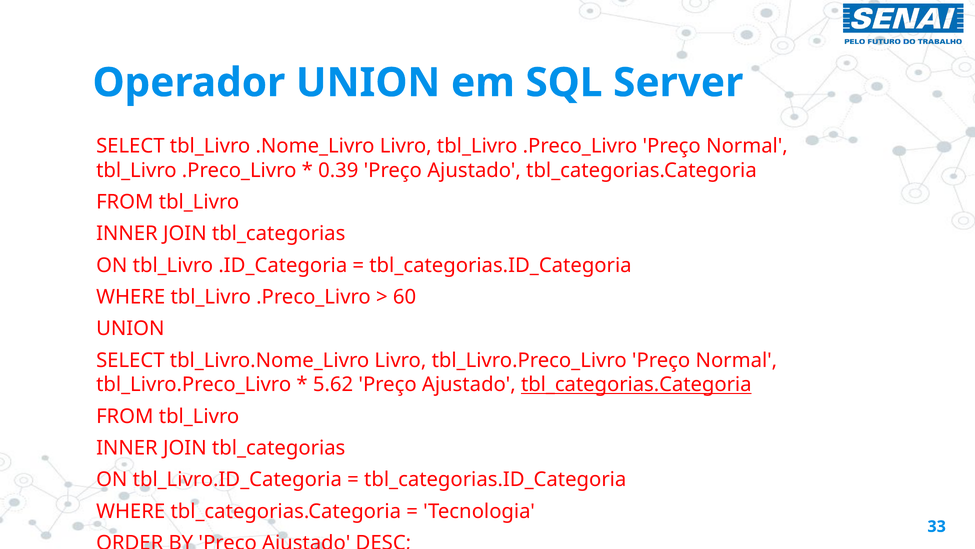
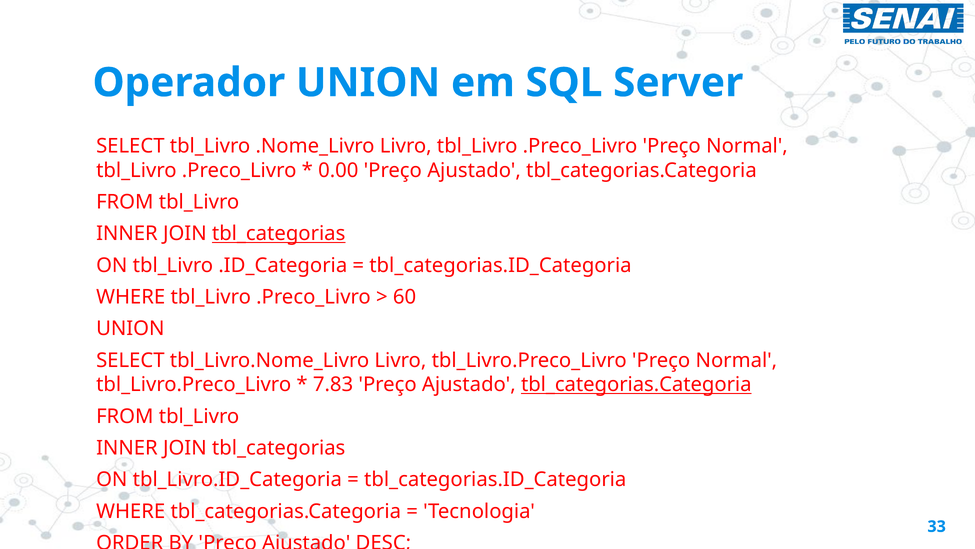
0.39: 0.39 -> 0.00
tbl_categorias at (279, 233) underline: none -> present
5.62: 5.62 -> 7.83
